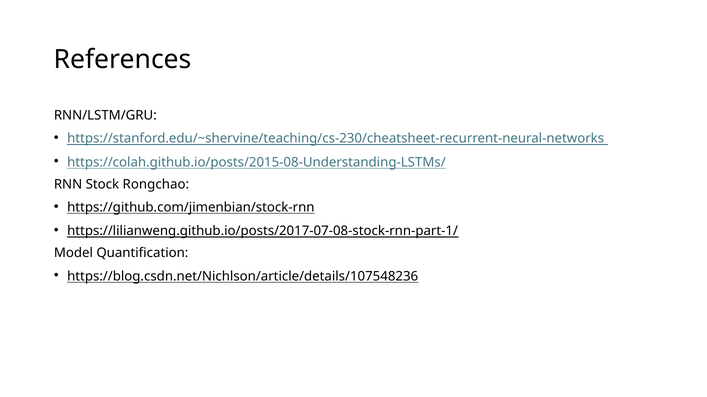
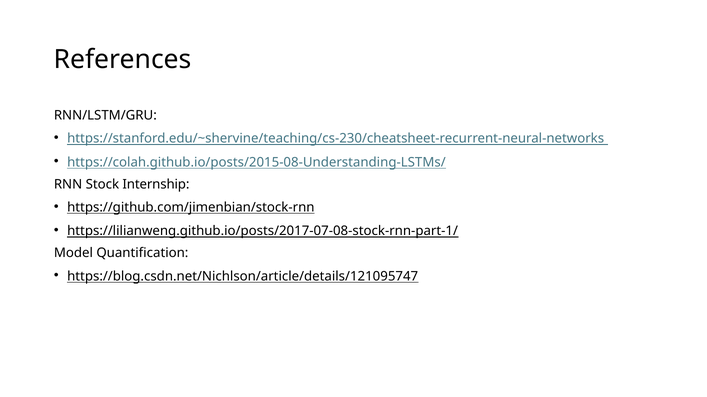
Rongchao: Rongchao -> Internship
https://blog.csdn.net/Nichlson/article/details/107548236: https://blog.csdn.net/Nichlson/article/details/107548236 -> https://blog.csdn.net/Nichlson/article/details/121095747
